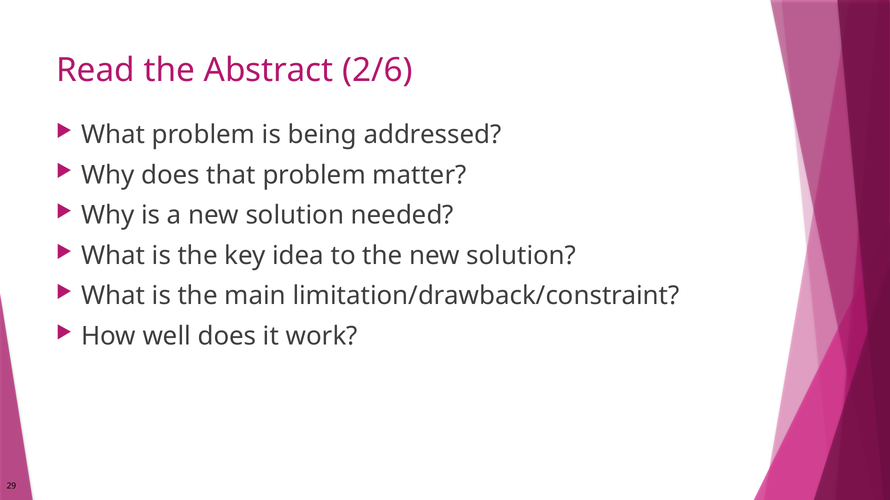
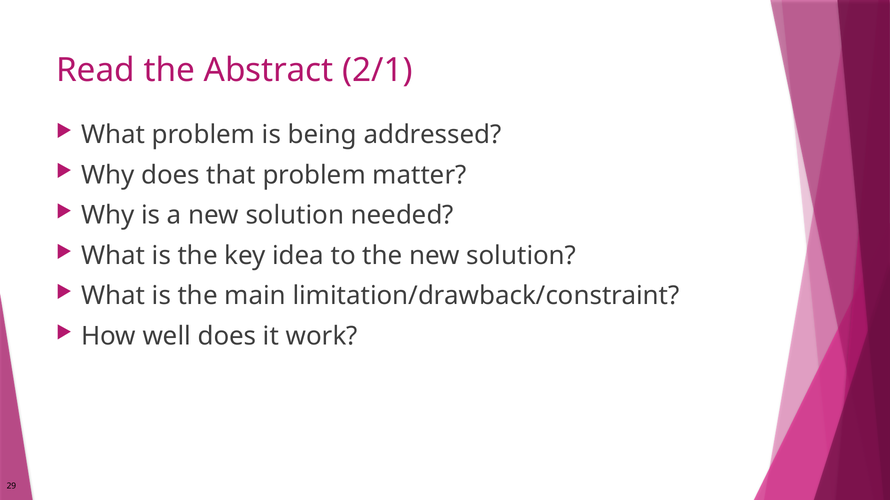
2/6: 2/6 -> 2/1
